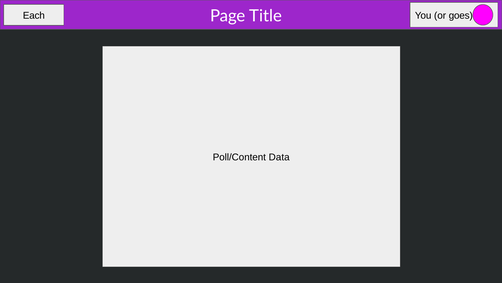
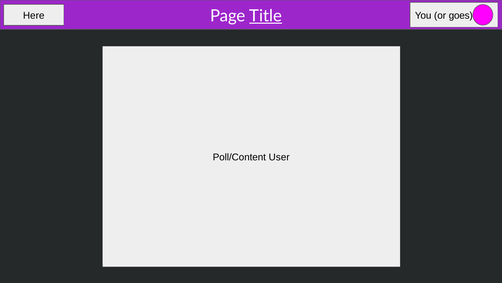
Each: Each -> Here
Title underline: none -> present
Data: Data -> User
